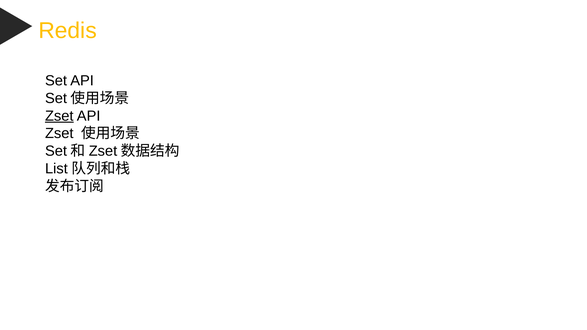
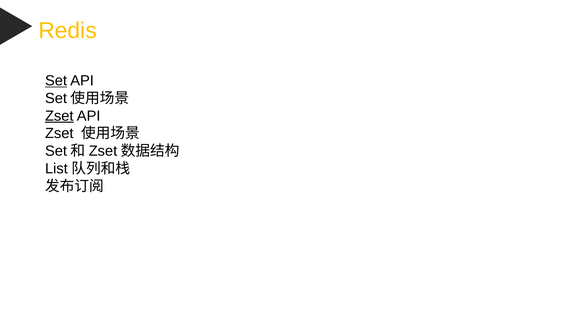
Set underline: none -> present
